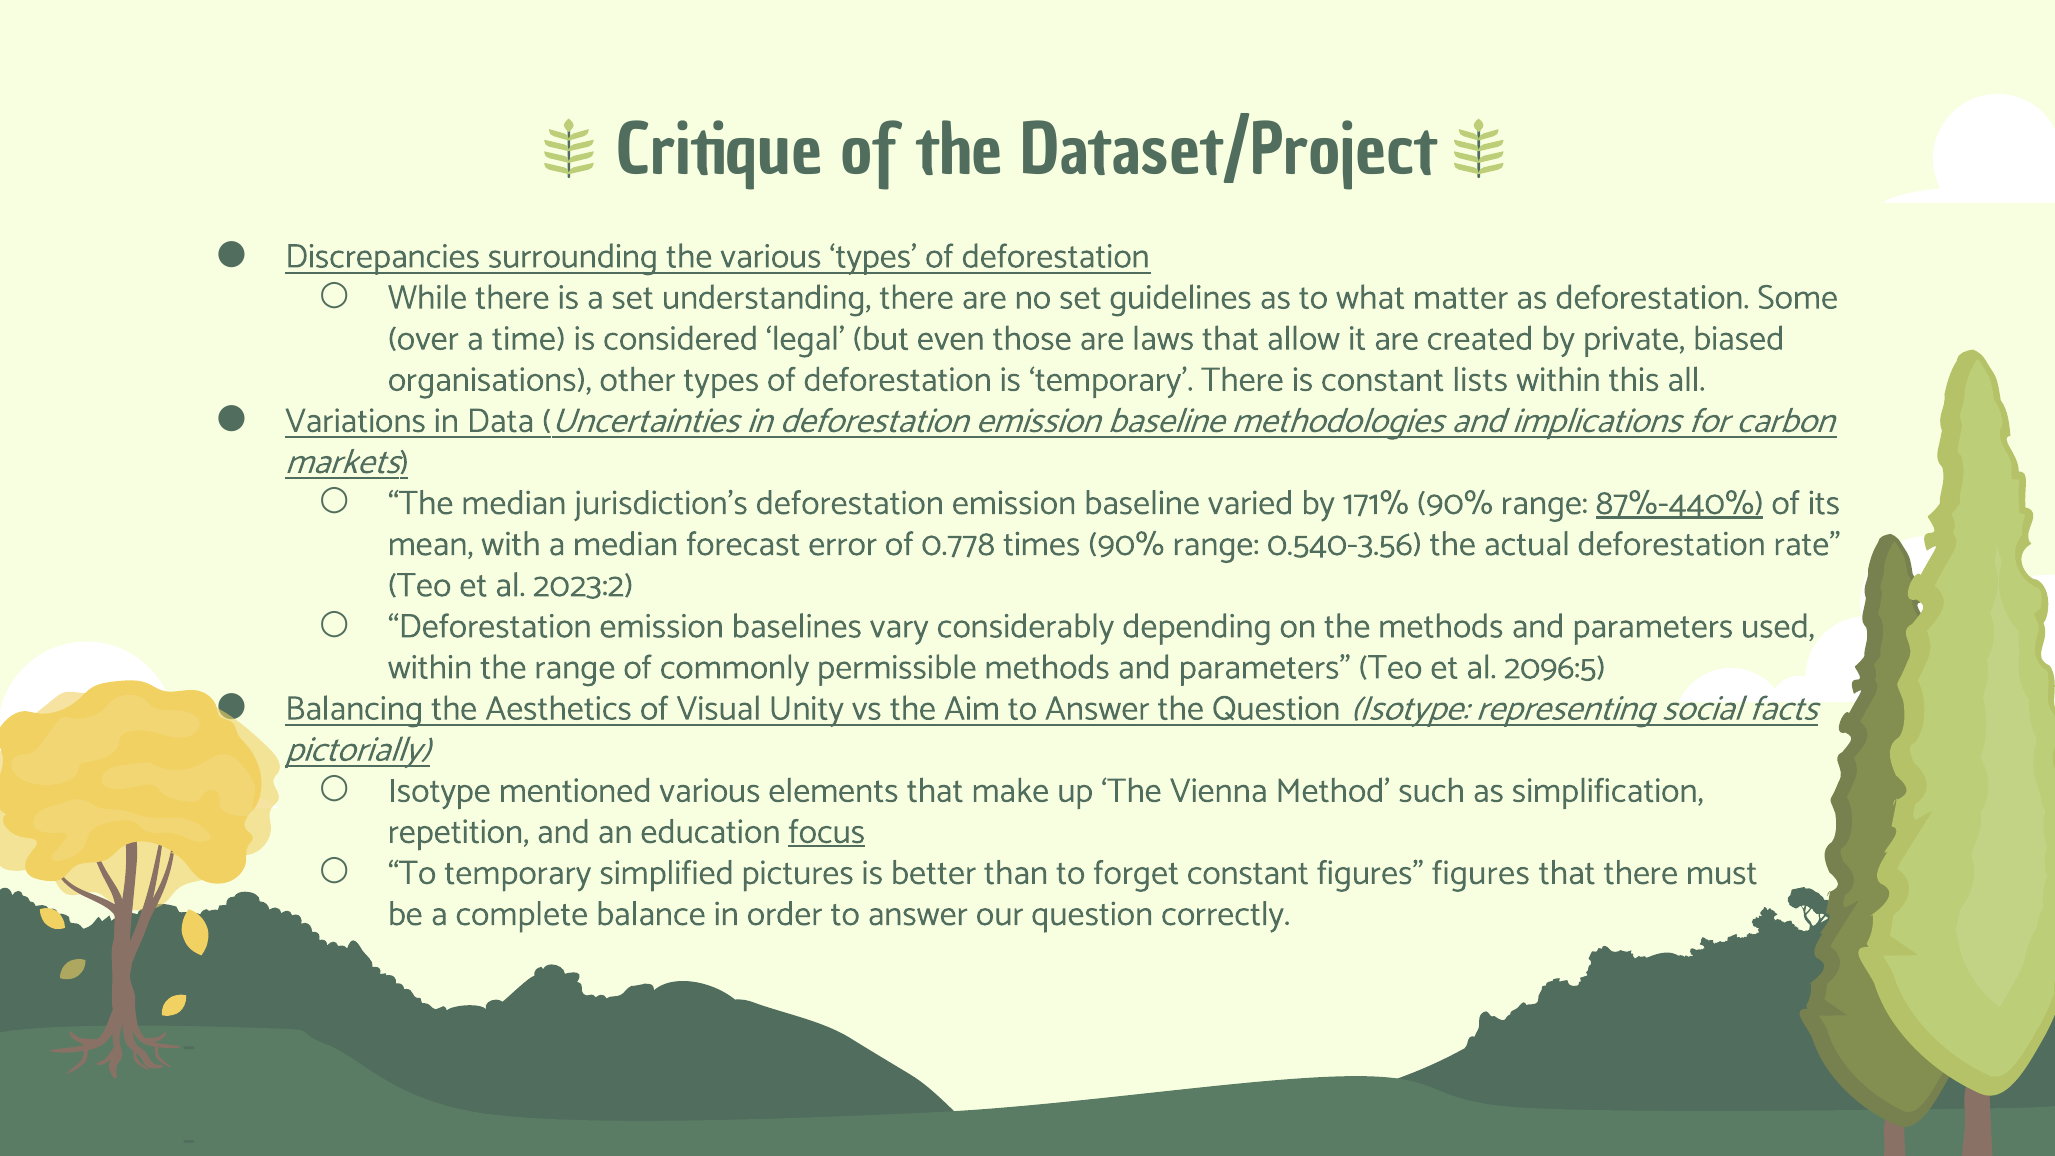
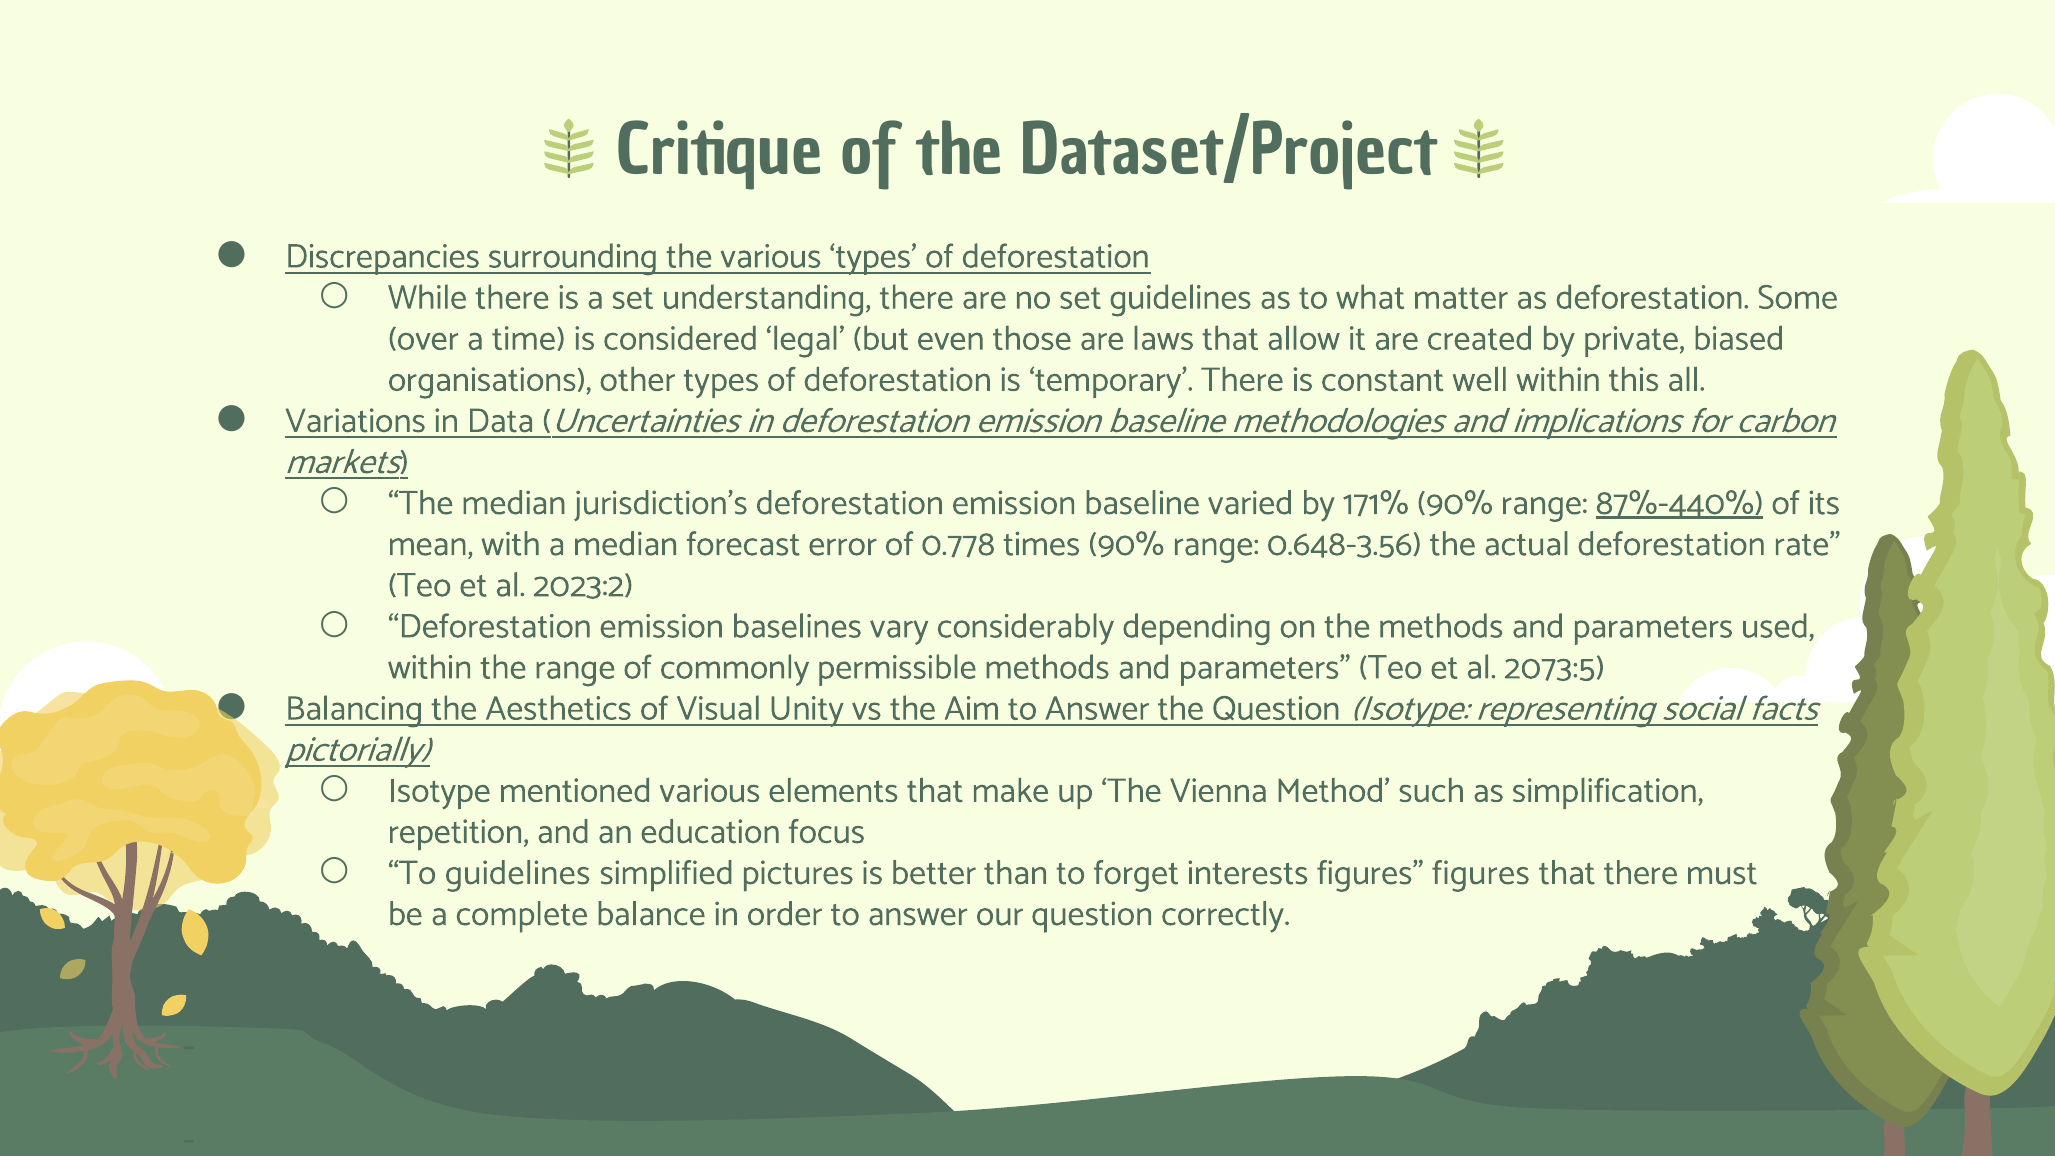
lists: lists -> well
0.540-3.56: 0.540-3.56 -> 0.648-3.56
2096:5: 2096:5 -> 2073:5
focus underline: present -> none
To temporary: temporary -> guidelines
forget constant: constant -> interests
